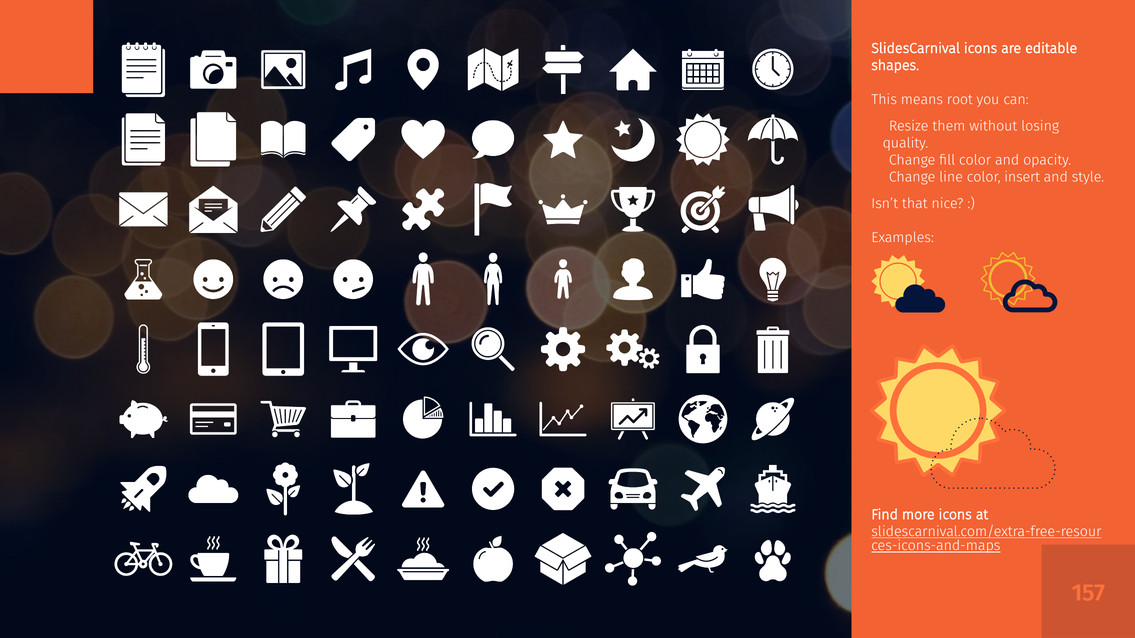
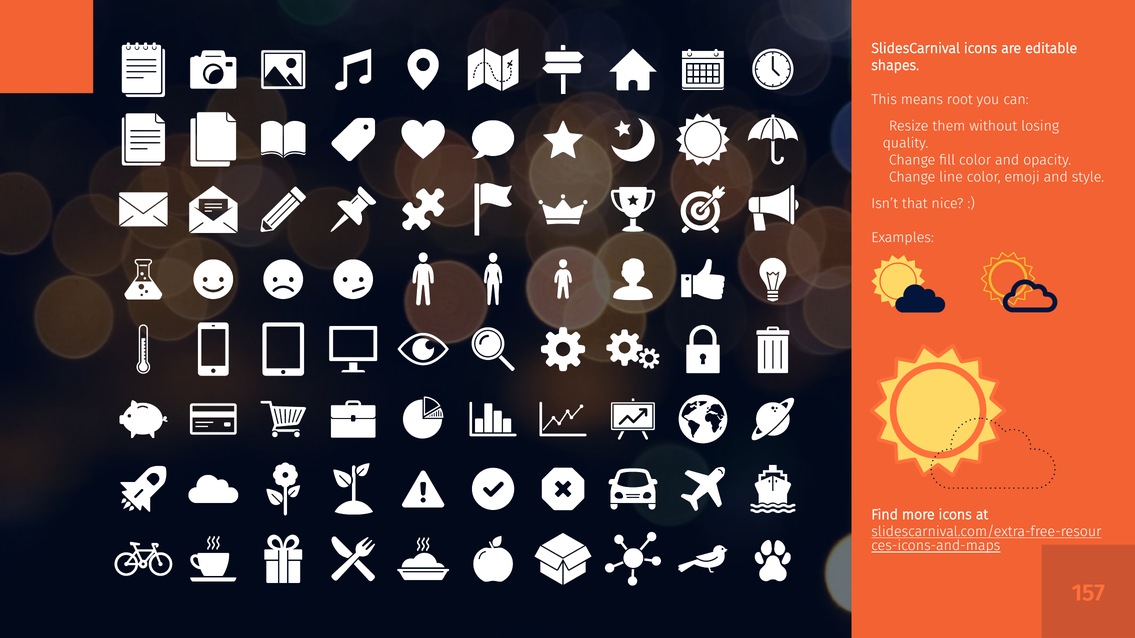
insert: insert -> emoji
